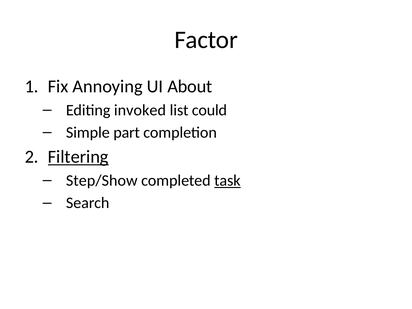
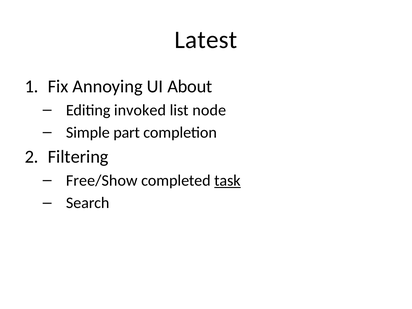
Factor: Factor -> Latest
could: could -> node
Filtering underline: present -> none
Step/Show: Step/Show -> Free/Show
